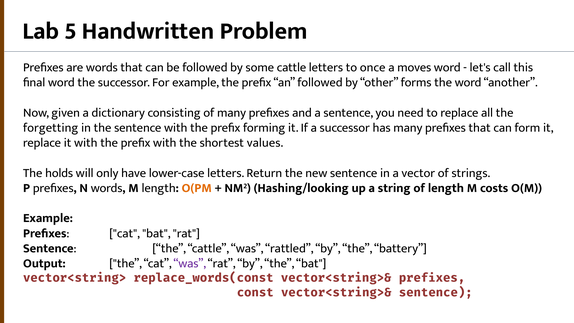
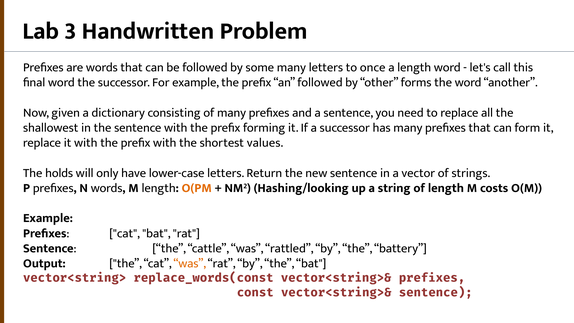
5: 5 -> 3
some cattle: cattle -> many
a moves: moves -> length
forgetting: forgetting -> shallowest
was at (190, 263) colour: purple -> orange
